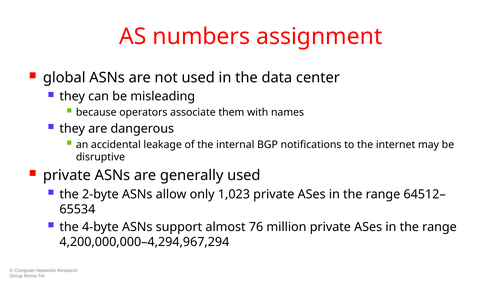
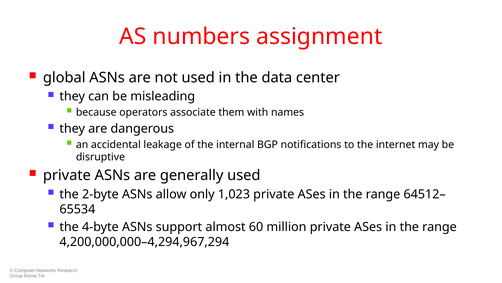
76: 76 -> 60
